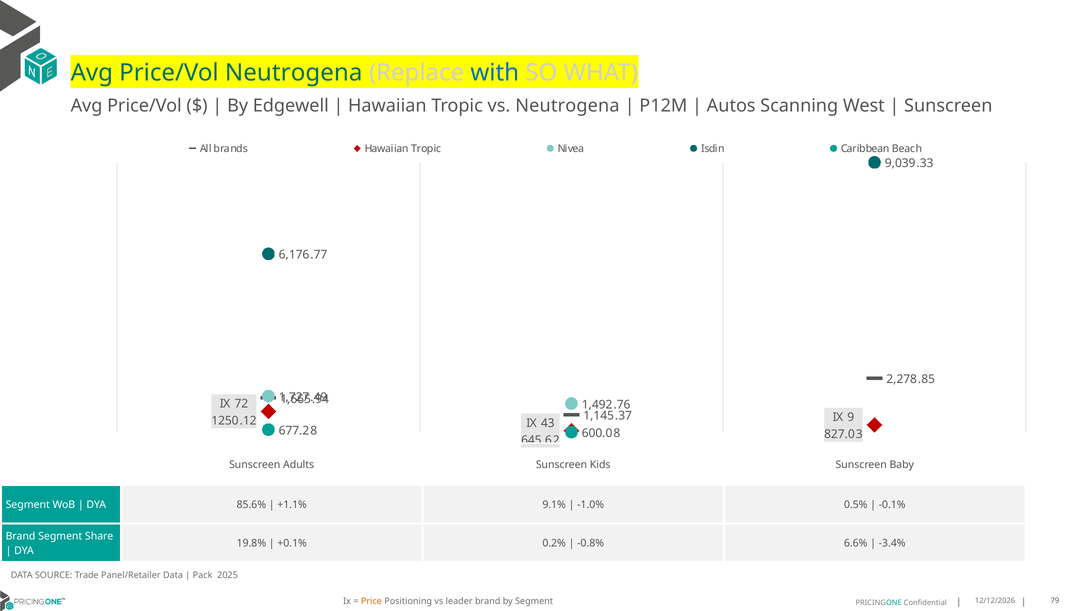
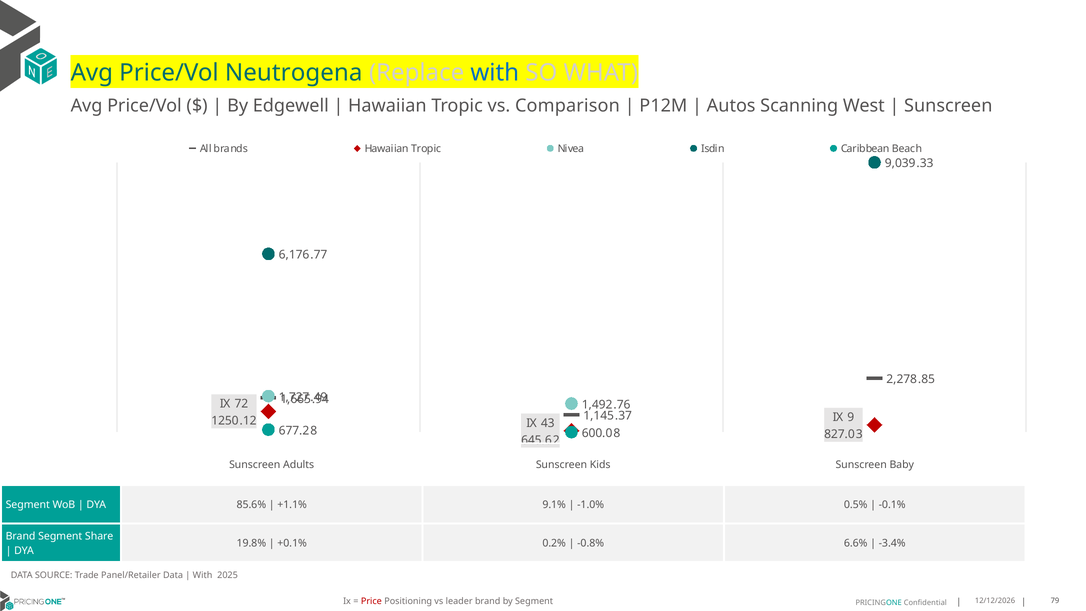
vs Neutrogena: Neutrogena -> Comparison
Pack at (203, 575): Pack -> With
Price colour: orange -> red
